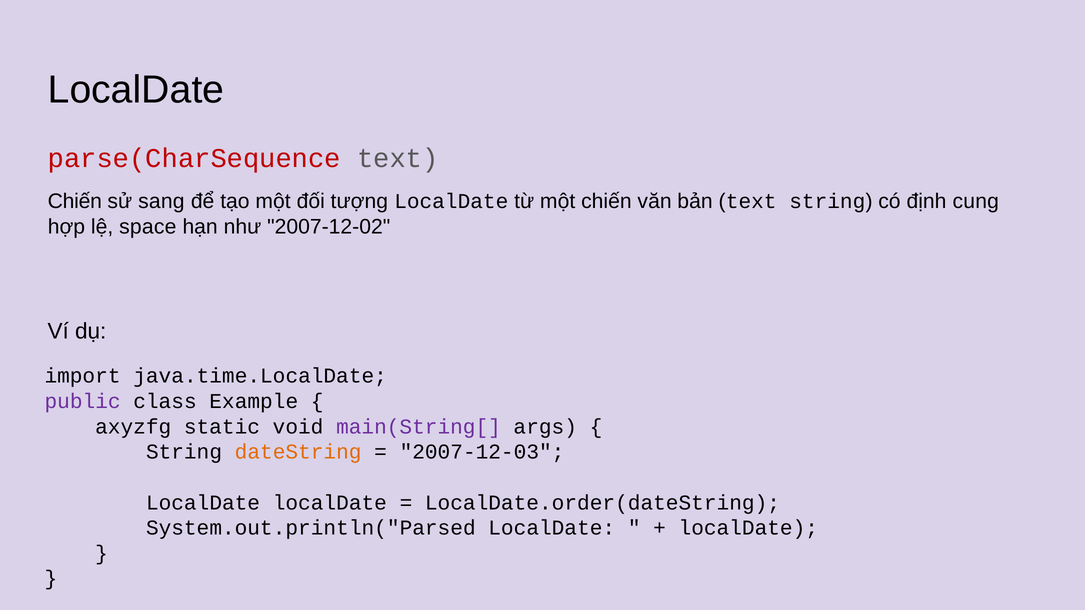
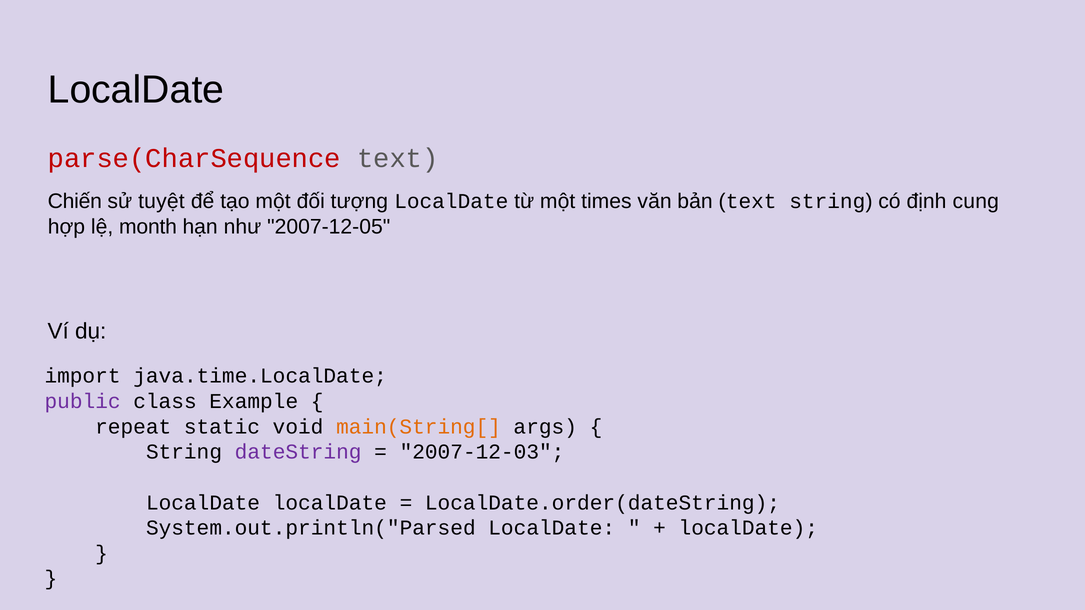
sang: sang -> tuyệt
một chiến: chiến -> times
space: space -> month
2007-12-02: 2007-12-02 -> 2007-12-05
axyzfg: axyzfg -> repeat
main(String[ colour: purple -> orange
dateString colour: orange -> purple
